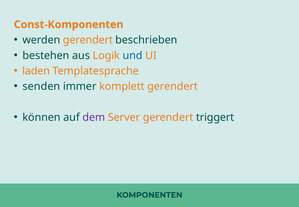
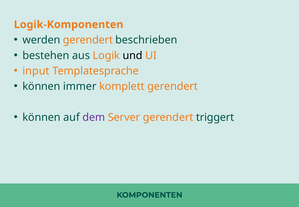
Const-Komponenten: Const-Komponenten -> Logik-Komponenten
und colour: blue -> black
laden: laden -> input
senden at (41, 86): senden -> können
